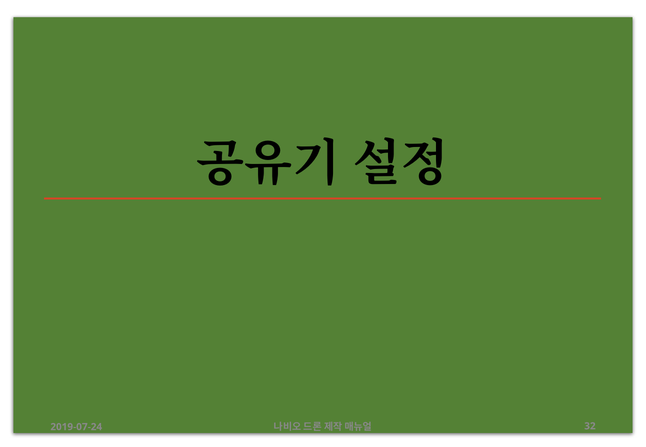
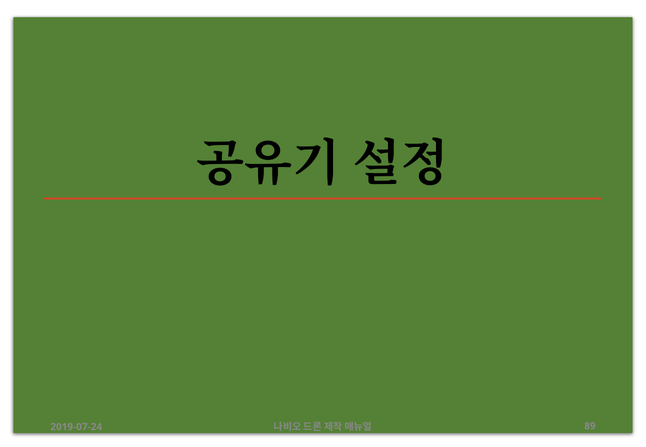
32: 32 -> 89
